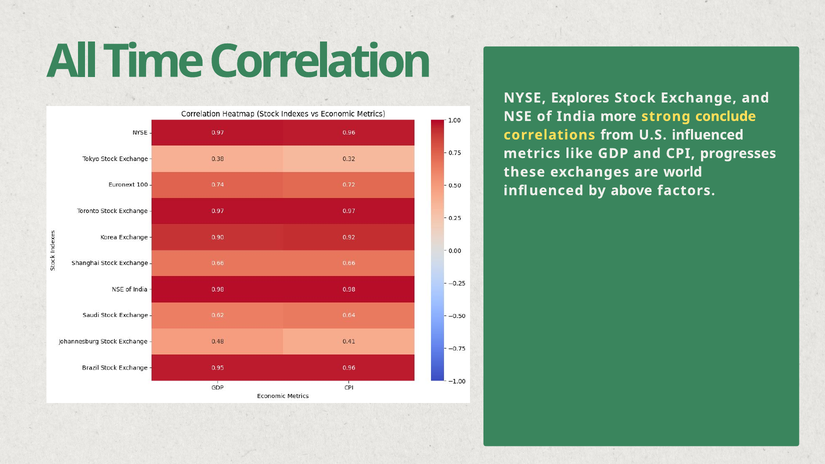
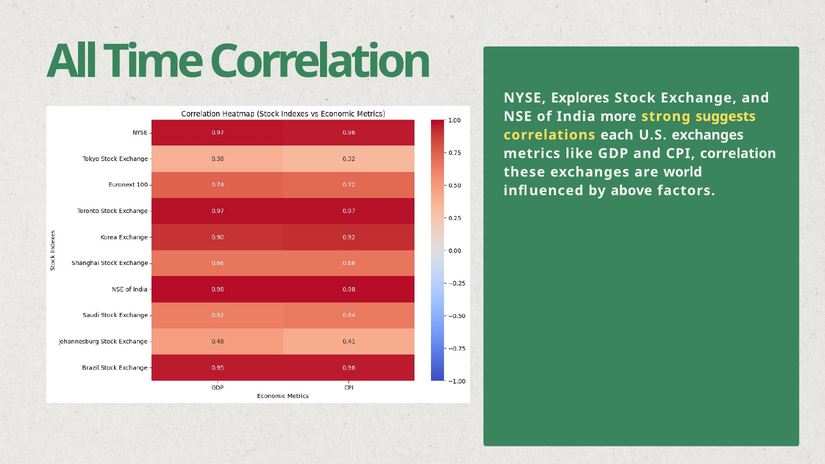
conclude: conclude -> suggests
from: from -> each
U.S influenced: influenced -> exchanges
CPI progresses: progresses -> correlation
